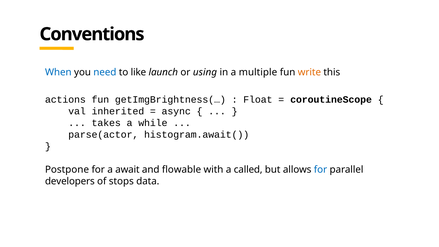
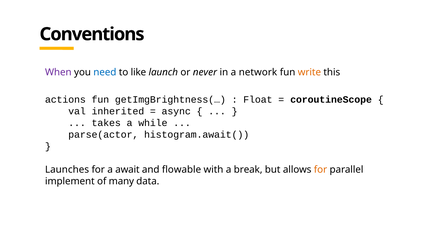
When colour: blue -> purple
using: using -> never
multiple: multiple -> network
Postpone: Postpone -> Launches
called: called -> break
for at (321, 170) colour: blue -> orange
developers: developers -> implement
stops: stops -> many
